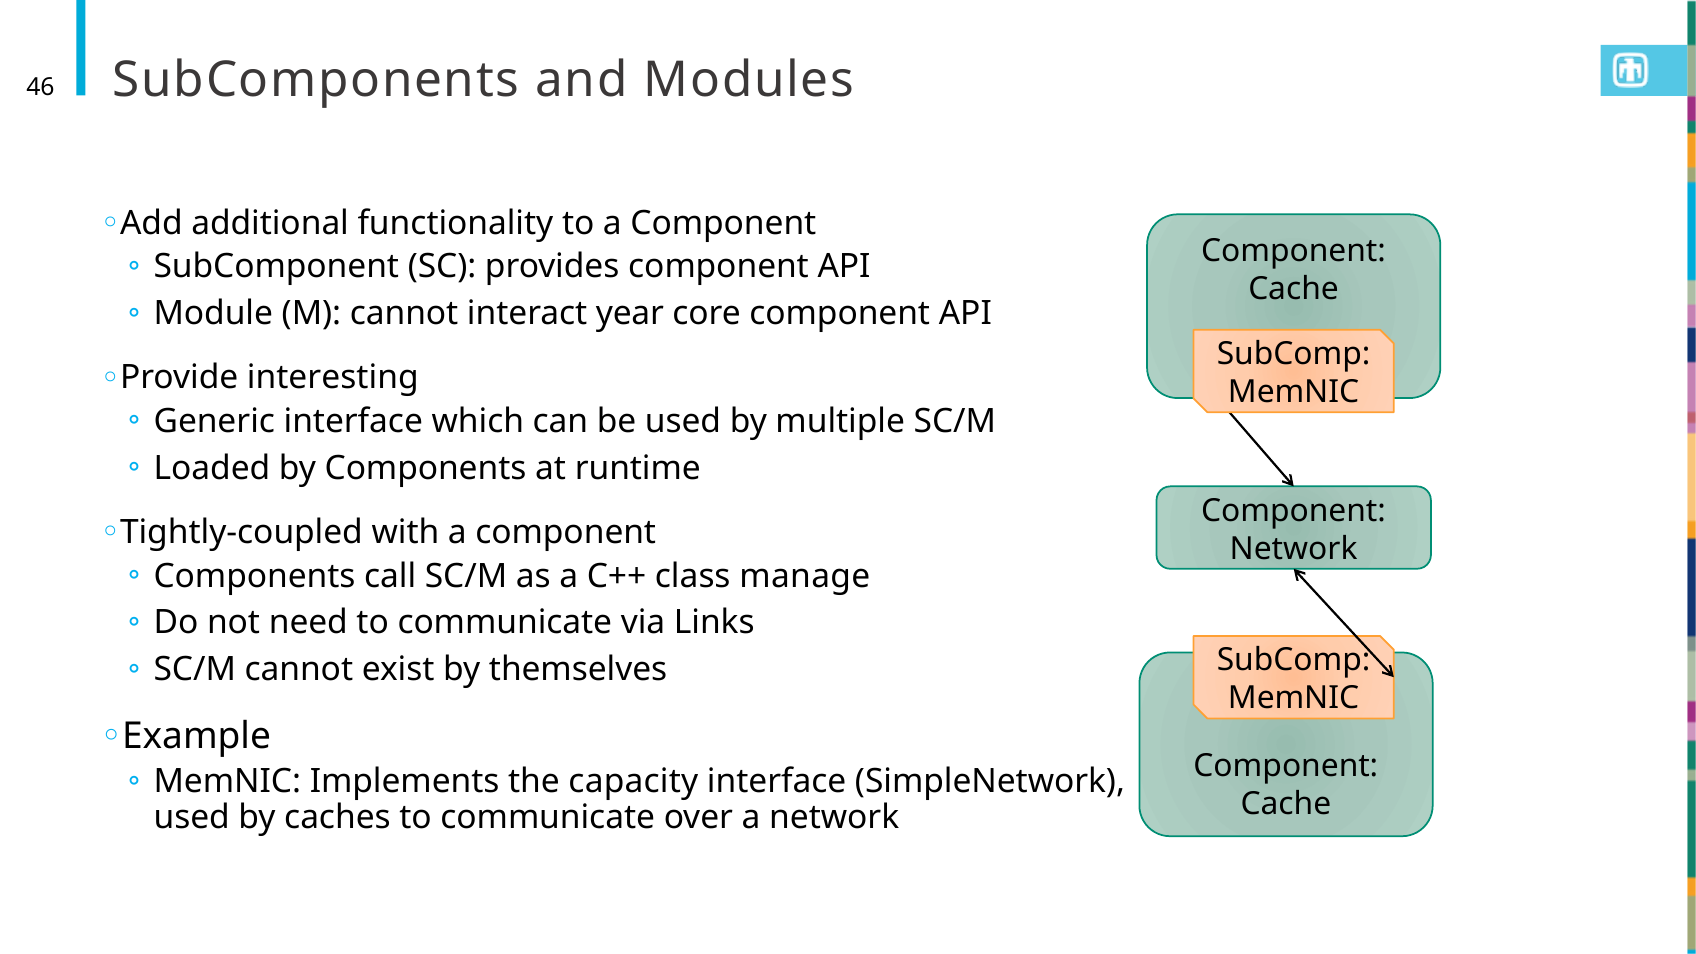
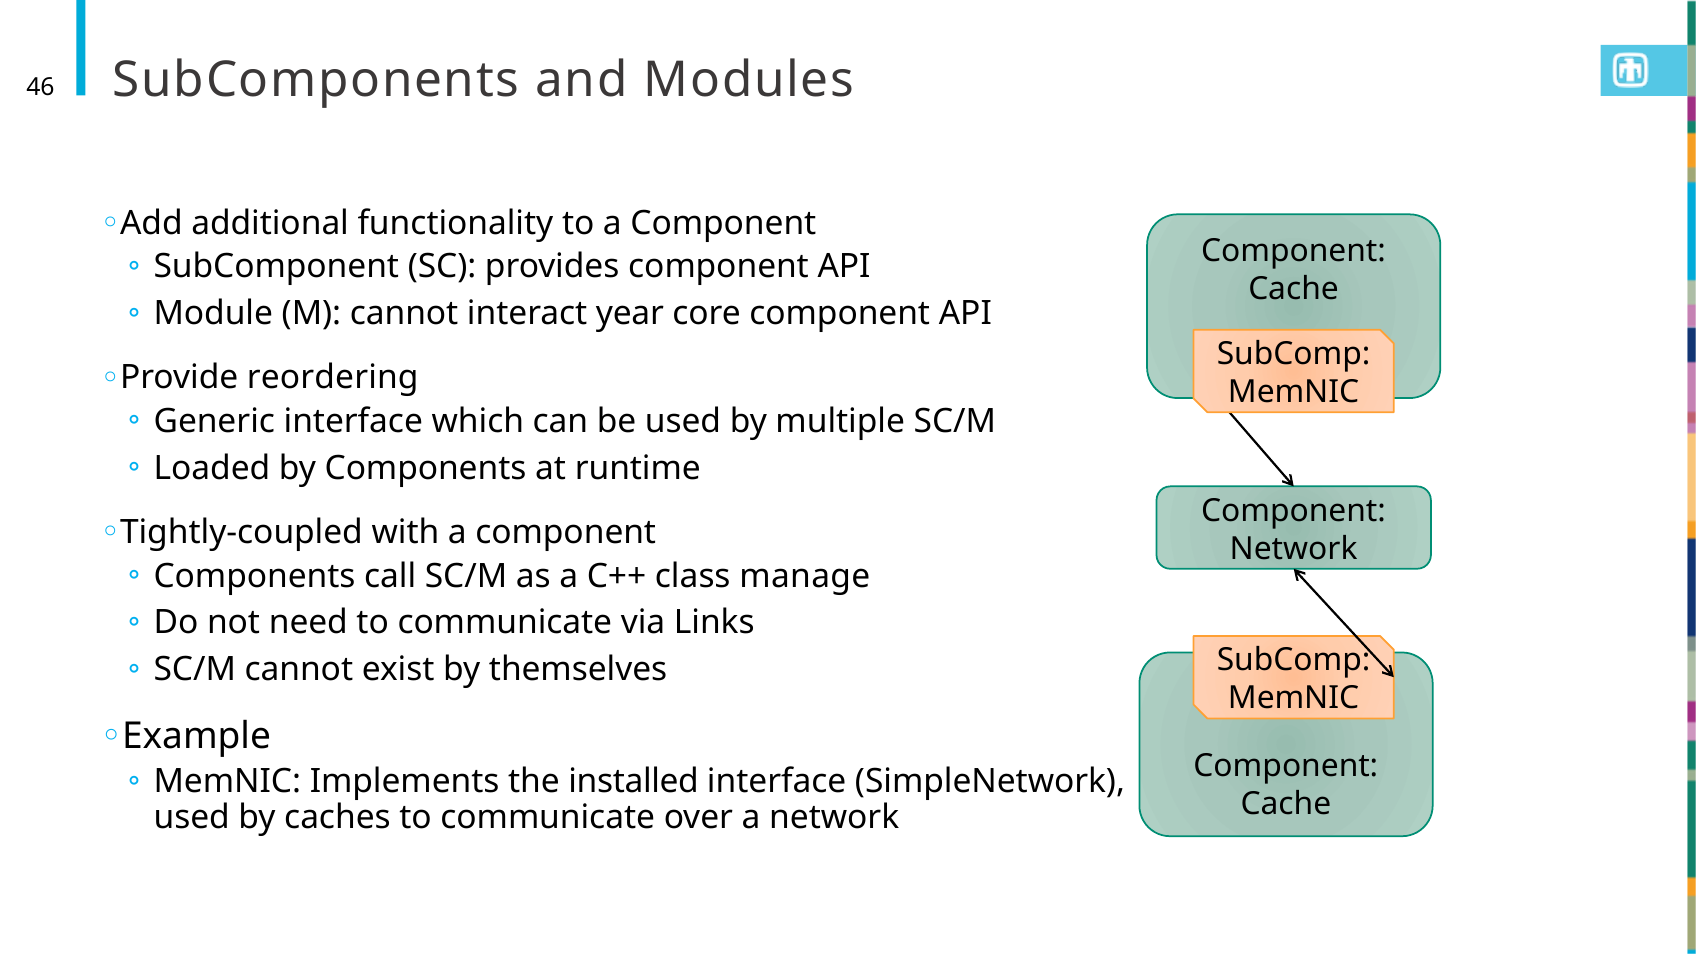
interesting: interesting -> reordering
capacity: capacity -> installed
